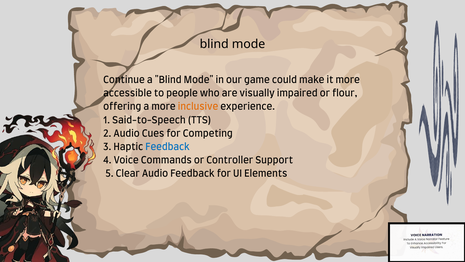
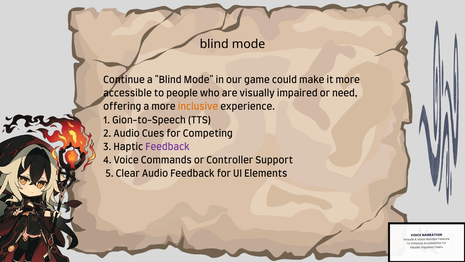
flour: flour -> need
Said-to-Speech: Said-to-Speech -> Gion-to-Speech
Feedback at (168, 147) colour: blue -> purple
